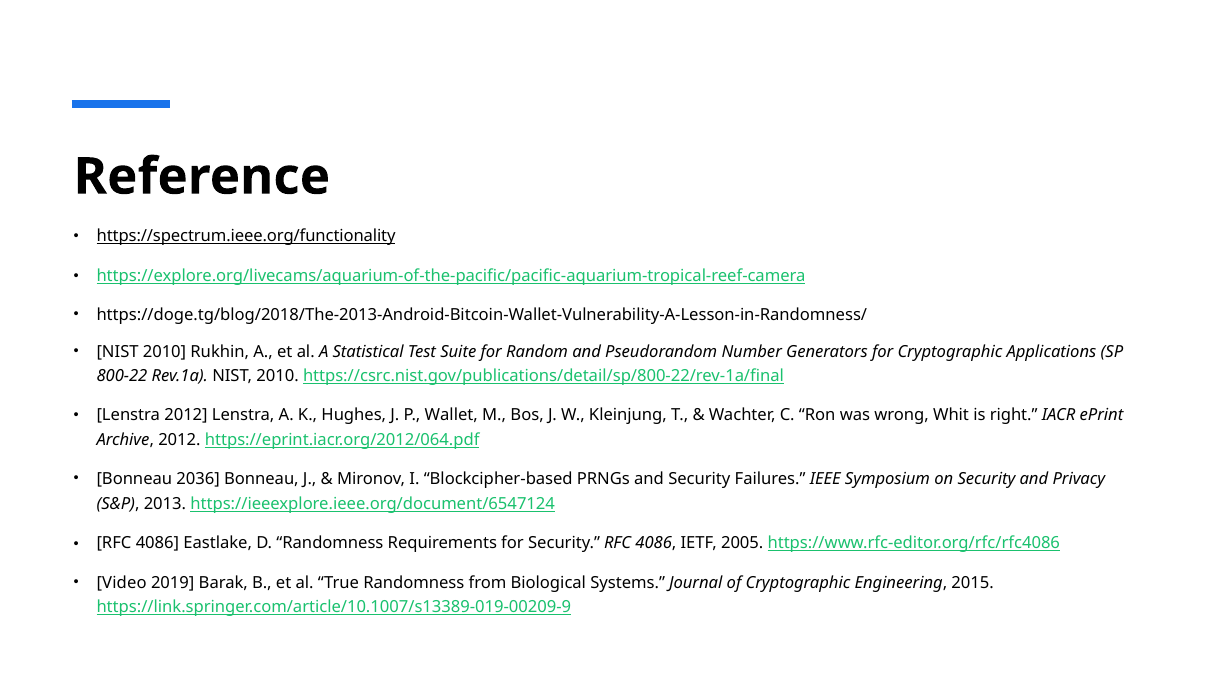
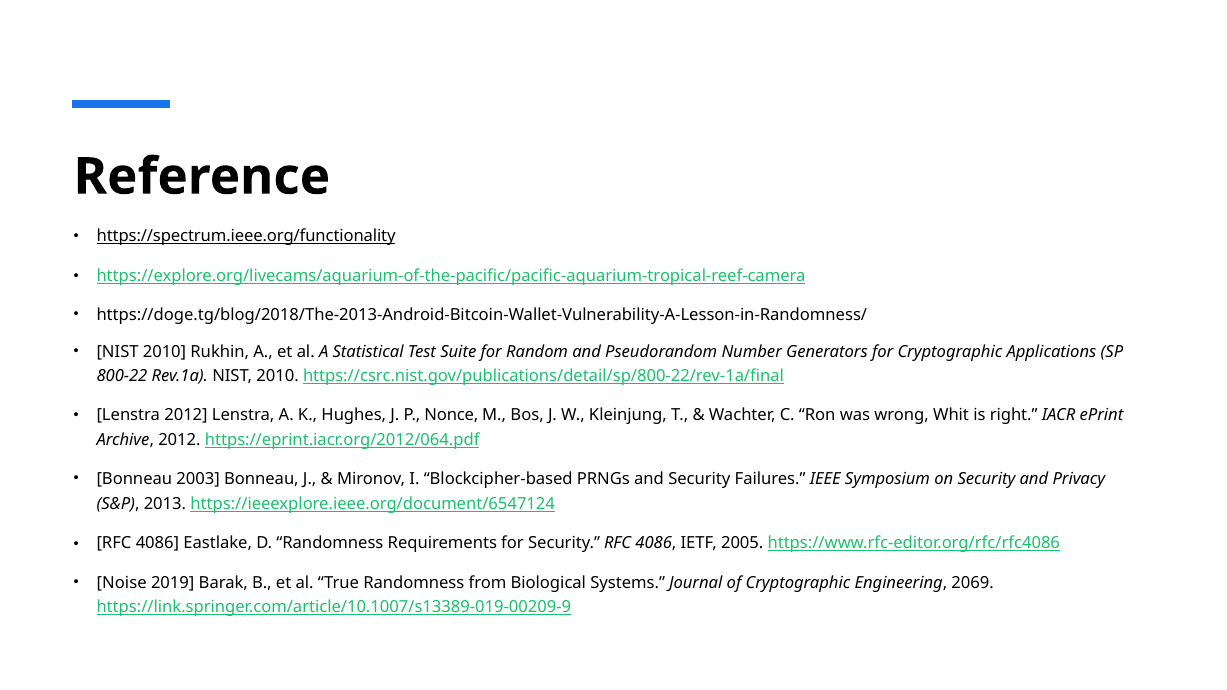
Wallet: Wallet -> Nonce
2036: 2036 -> 2003
Video: Video -> Noise
2015: 2015 -> 2069
